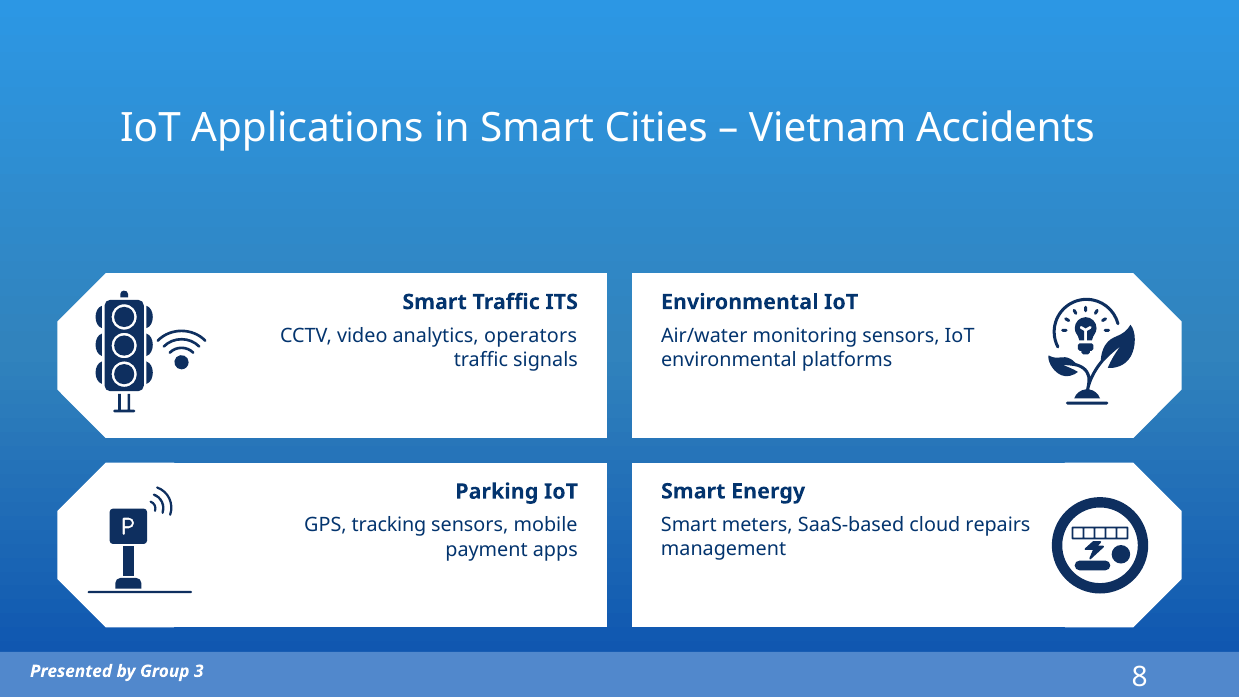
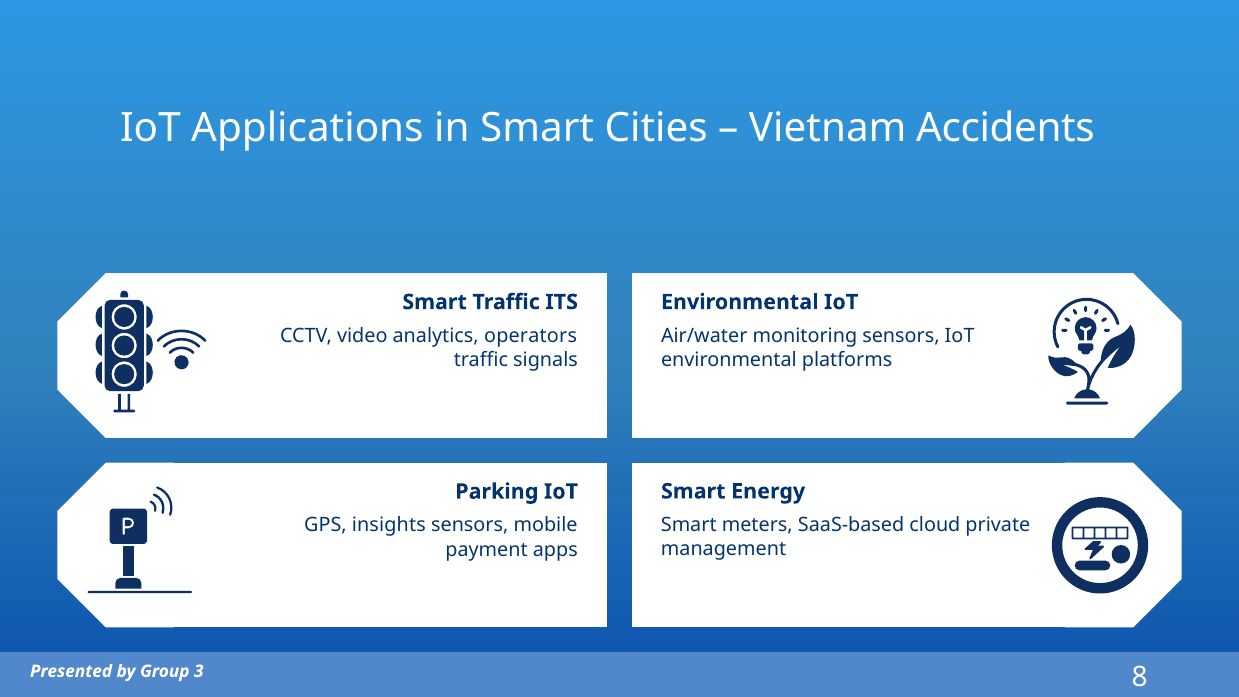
repairs: repairs -> private
tracking: tracking -> insights
